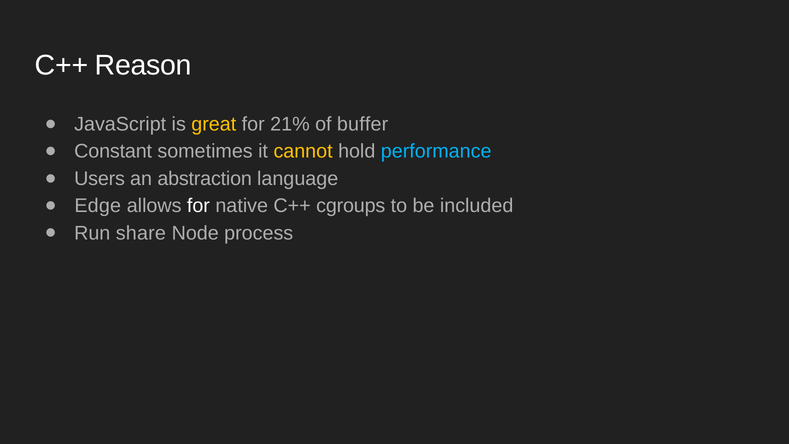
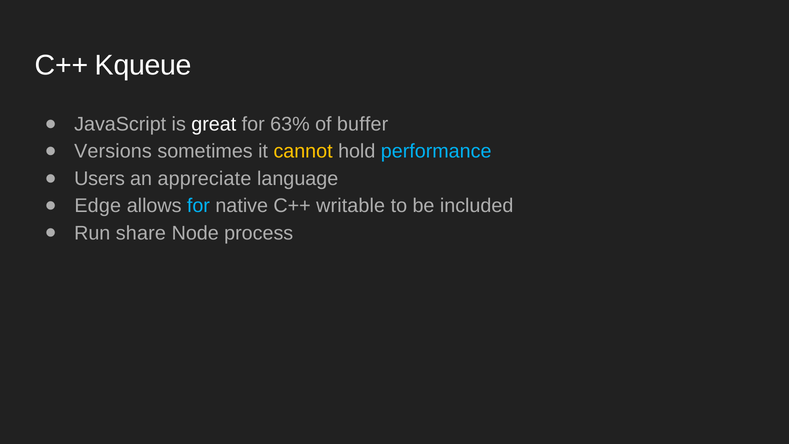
Reason: Reason -> Kqueue
great colour: yellow -> white
21%: 21% -> 63%
Constant: Constant -> Versions
abstraction: abstraction -> appreciate
for at (198, 206) colour: white -> light blue
cgroups: cgroups -> writable
